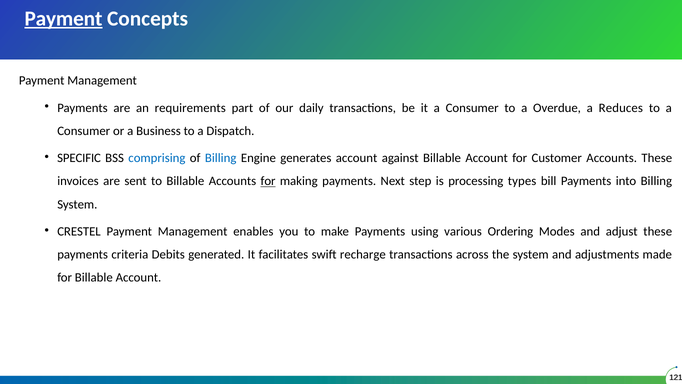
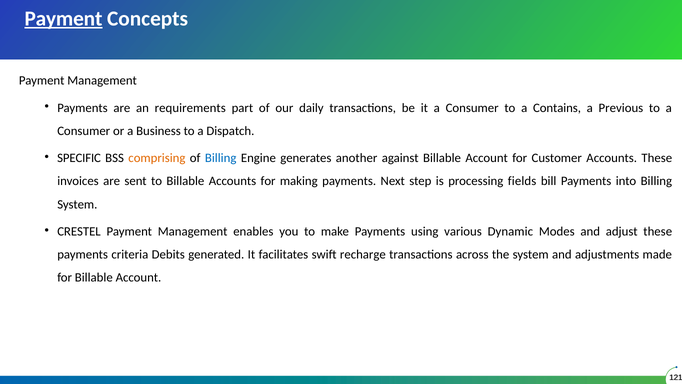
Overdue: Overdue -> Contains
Reduces: Reduces -> Previous
comprising colour: blue -> orange
generates account: account -> another
for at (268, 181) underline: present -> none
types: types -> fields
Ordering: Ordering -> Dynamic
